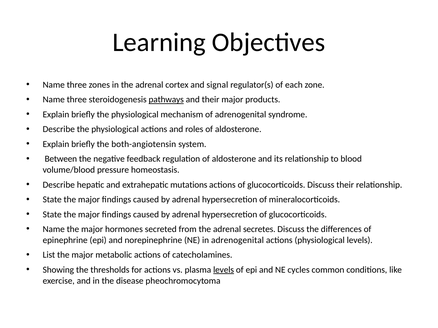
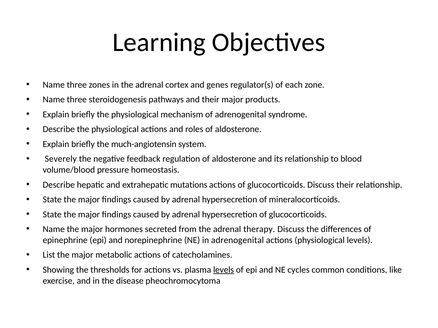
signal: signal -> genes
pathways underline: present -> none
both-angiotensin: both-angiotensin -> much-angiotensin
Between: Between -> Severely
secretes: secretes -> therapy
